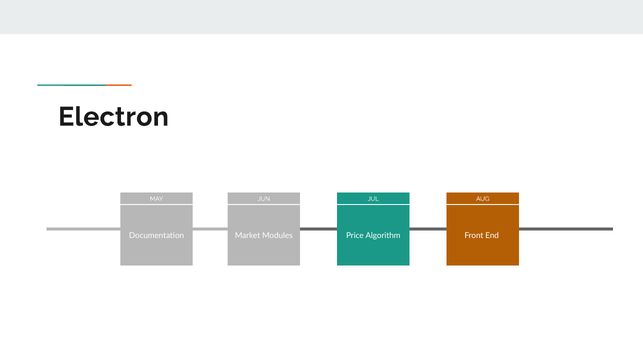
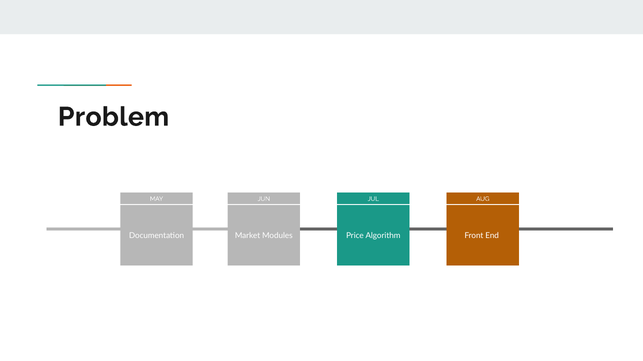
Electron: Electron -> Problem
